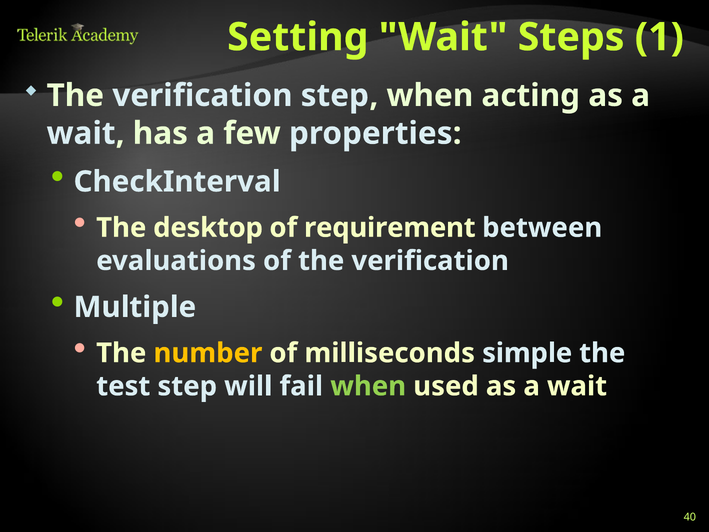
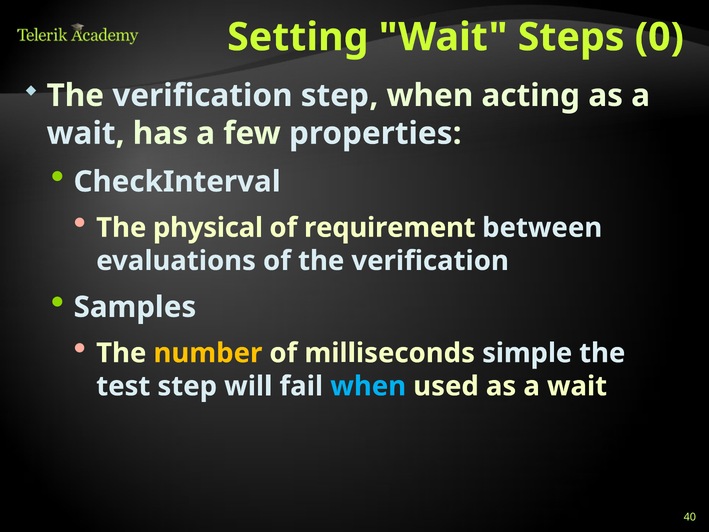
1: 1 -> 0
desktop: desktop -> physical
Multiple: Multiple -> Samples
when at (368, 386) colour: light green -> light blue
